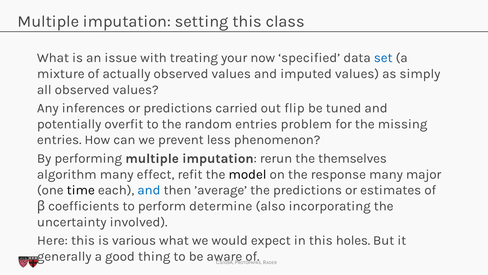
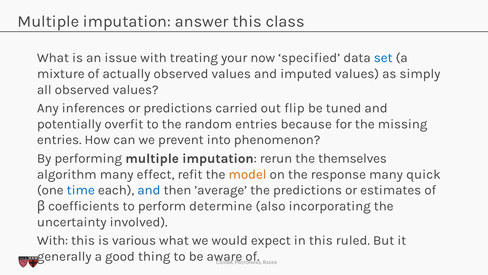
setting: setting -> answer
problem: problem -> because
less: less -> into
model colour: black -> orange
major: major -> quick
time colour: black -> blue
Here at (52, 240): Here -> With
holes: holes -> ruled
